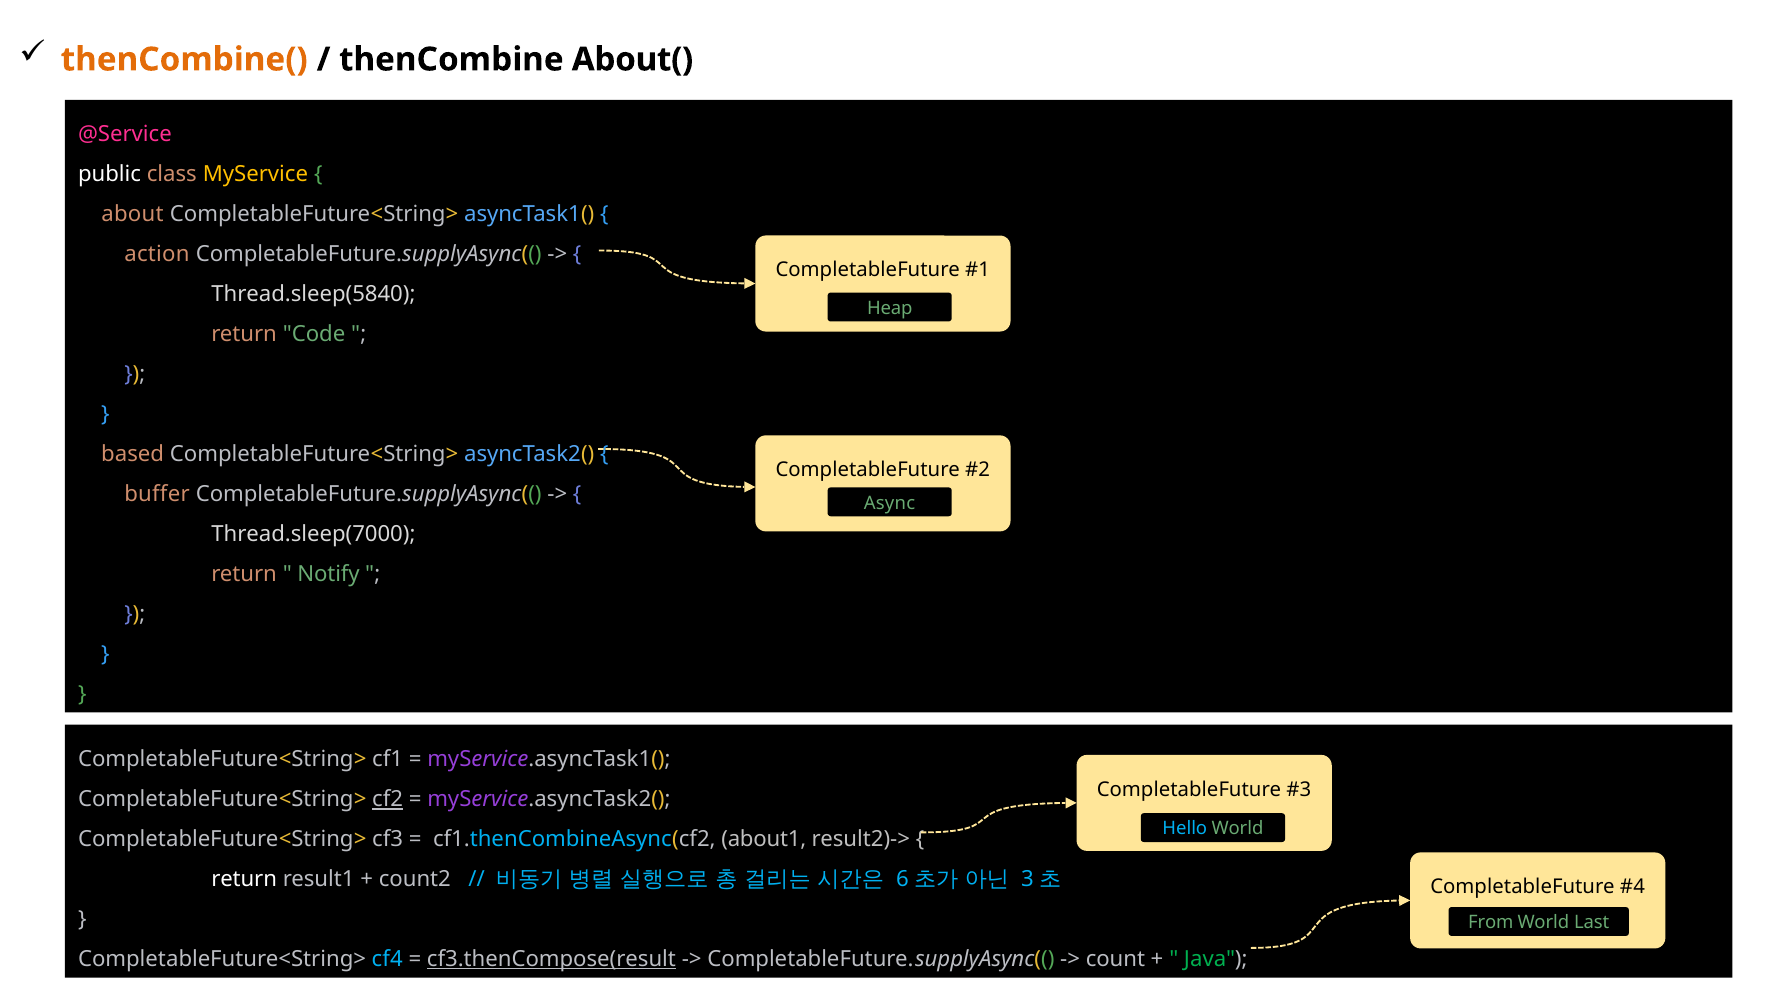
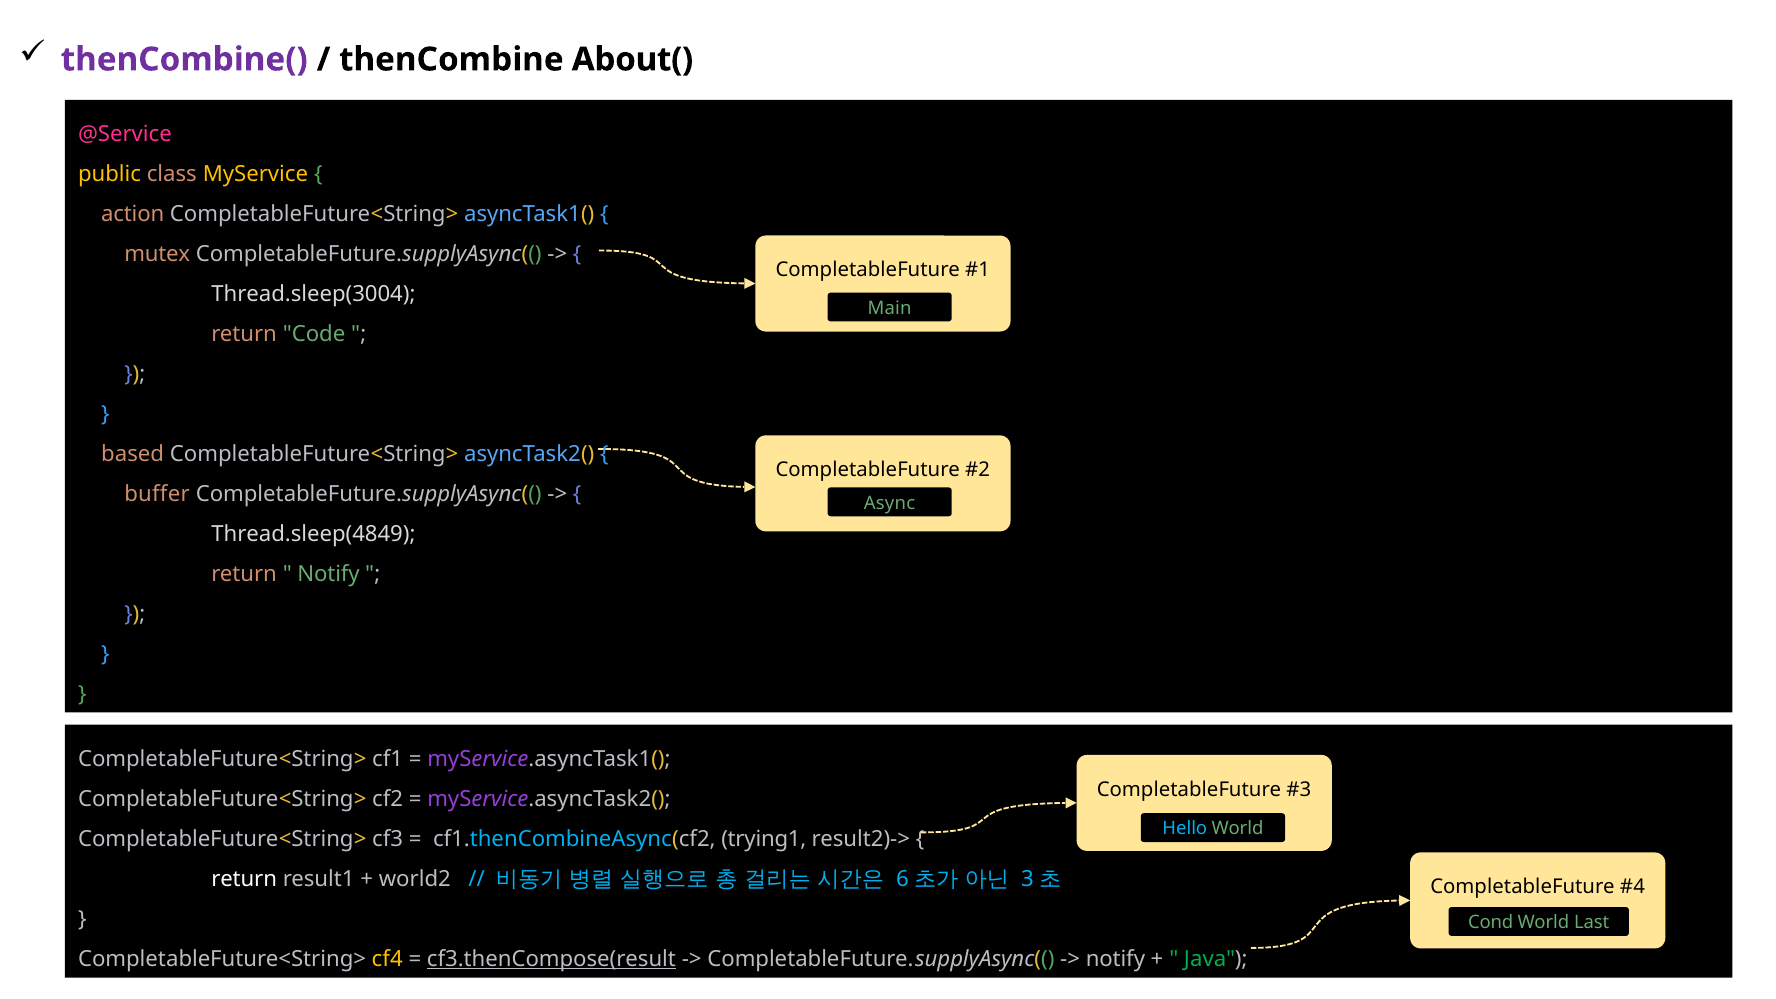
thenCombine( colour: orange -> purple
public colour: white -> yellow
about: about -> action
action: action -> mutex
Thread.sleep(5840: Thread.sleep(5840 -> Thread.sleep(3004
Heap: Heap -> Main
Thread.sleep(7000: Thread.sleep(7000 -> Thread.sleep(4849
cf2 underline: present -> none
about1: about1 -> trying1
count2: count2 -> world2
From: From -> Cond
cf4 colour: light blue -> yellow
count at (1115, 959): count -> notify
